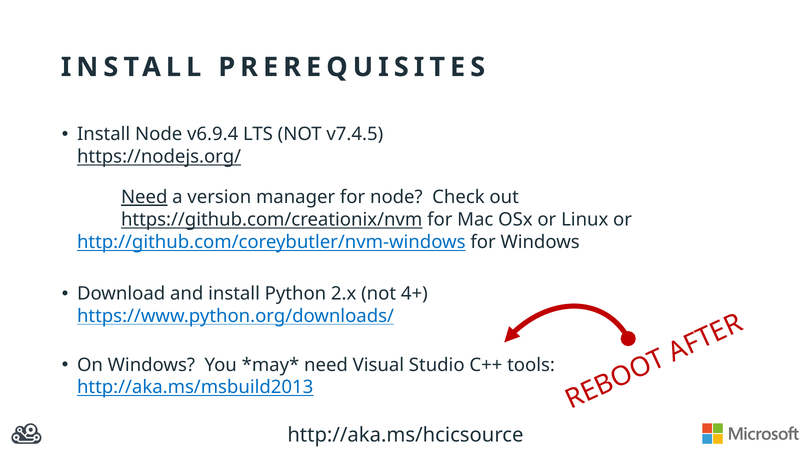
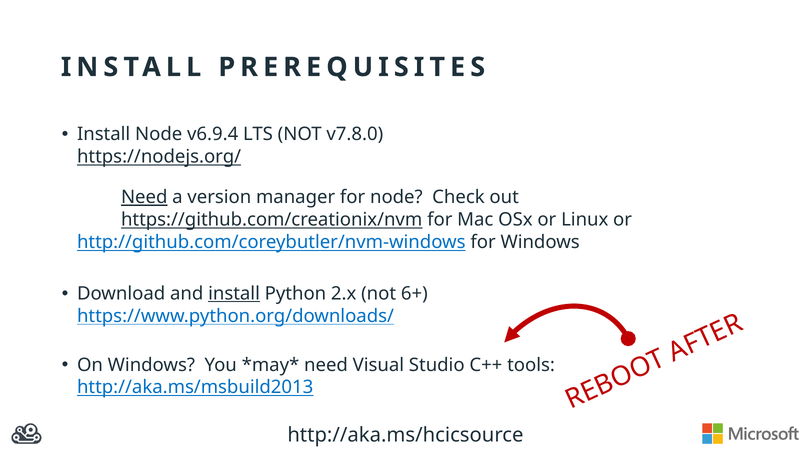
v7.4.5: v7.4.5 -> v7.8.0
install at (234, 294) underline: none -> present
4+: 4+ -> 6+
